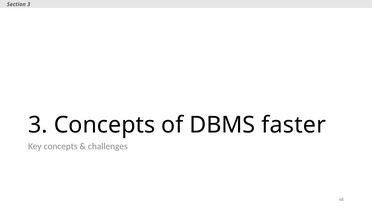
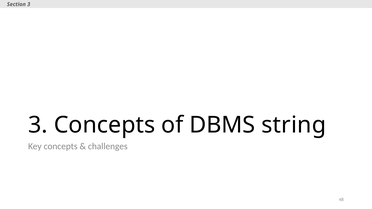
faster: faster -> string
